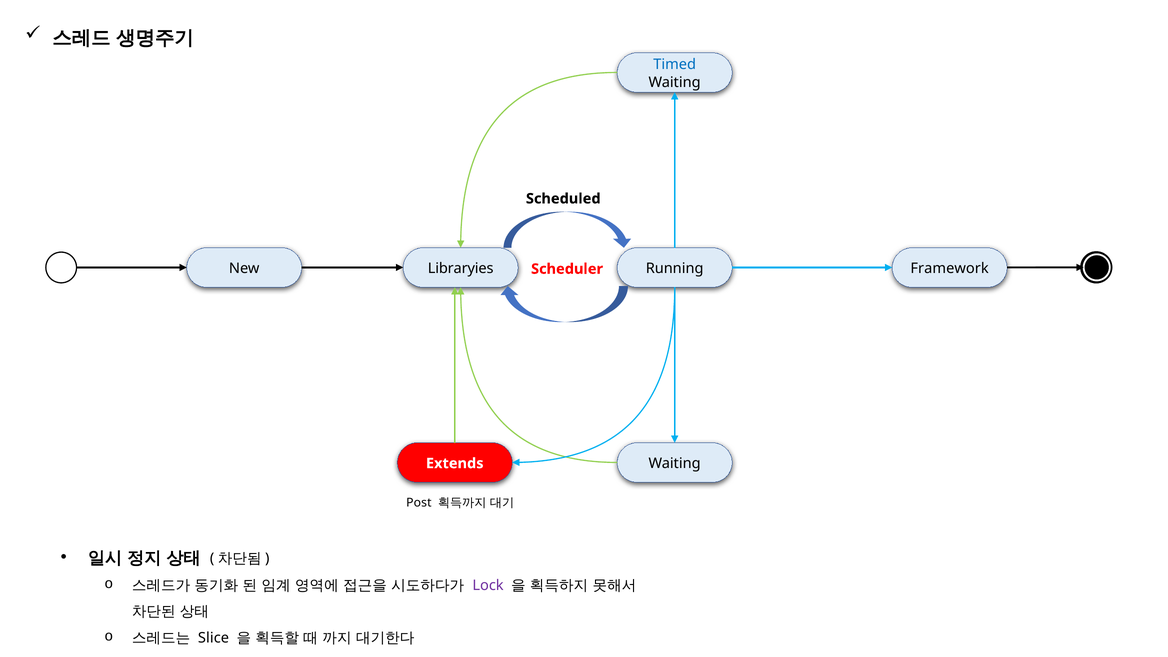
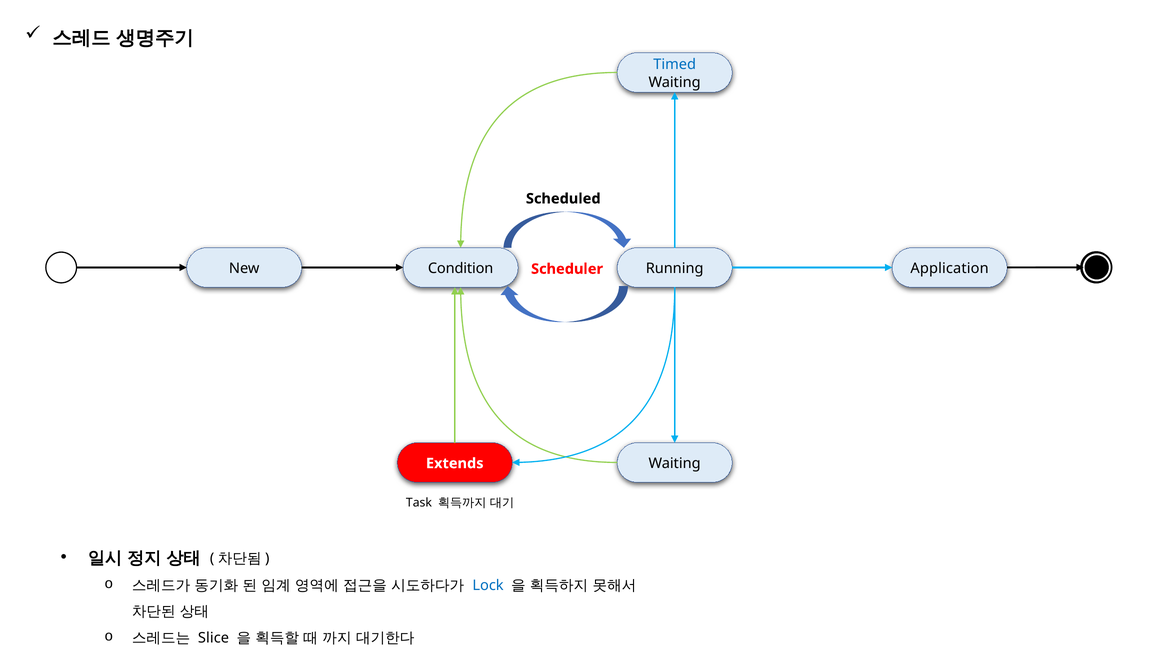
Libraryies: Libraryies -> Condition
Framework: Framework -> Application
Post: Post -> Task
Lock colour: purple -> blue
